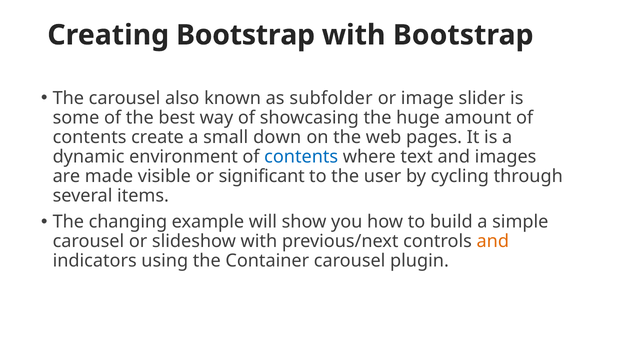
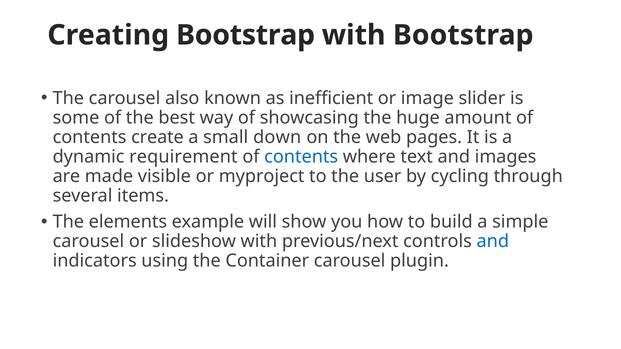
subfolder: subfolder -> inefficient
environment: environment -> requirement
significant: significant -> myproject
changing: changing -> elements
and at (493, 242) colour: orange -> blue
